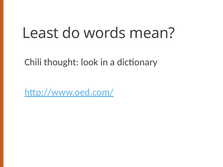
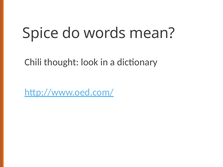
Least: Least -> Spice
